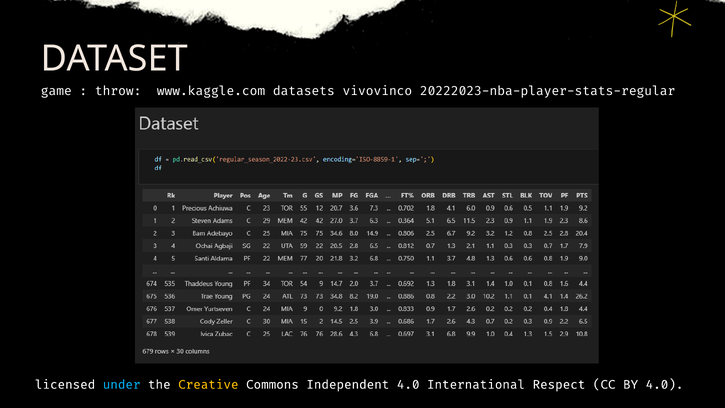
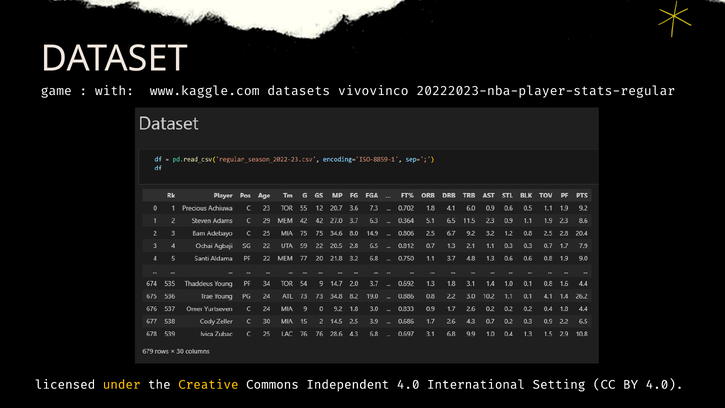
throw://www.kaggle.com/datasets/vivovinco/20222023-nba-player-stats-regular: throw://www.kaggle.com/datasets/vivovinco/20222023-nba-player-stats-regular -> with://www.kaggle.com/datasets/vivovinco/20222023-nba-player-stats-regular
under colour: light blue -> yellow
Respect: Respect -> Setting
